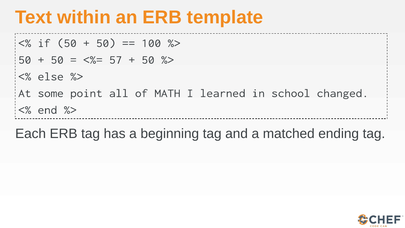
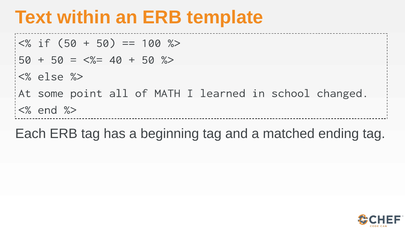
57: 57 -> 40
